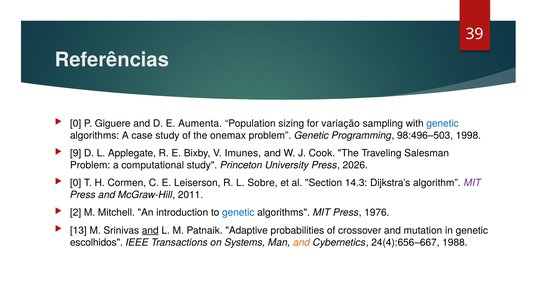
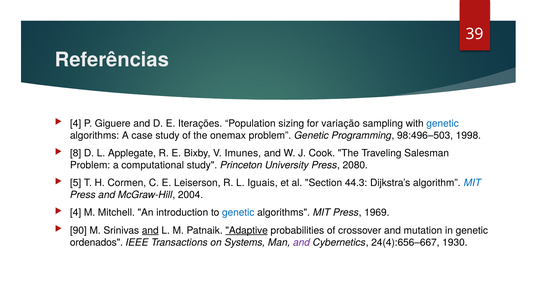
0 at (76, 123): 0 -> 4
Aumenta: Aumenta -> Iterações
9: 9 -> 8
2026: 2026 -> 2080
0 at (76, 183): 0 -> 5
Sobre: Sobre -> Iguais
14.3: 14.3 -> 44.3
MIT at (472, 183) colour: purple -> blue
2011: 2011 -> 2004
2 at (76, 213): 2 -> 4
1976: 1976 -> 1969
13: 13 -> 90
Adaptive underline: none -> present
escolhidos: escolhidos -> ordenados
and at (302, 242) colour: orange -> purple
1988: 1988 -> 1930
